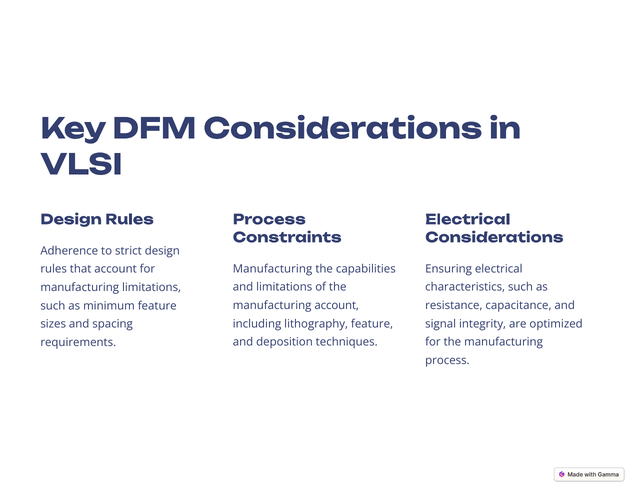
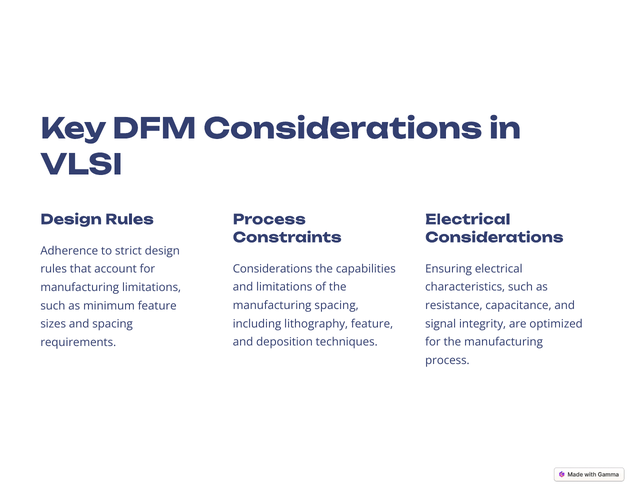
Manufacturing at (273, 269): Manufacturing -> Considerations
manufacturing account: account -> spacing
